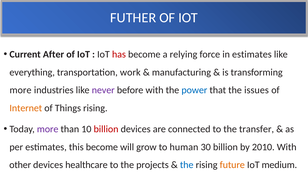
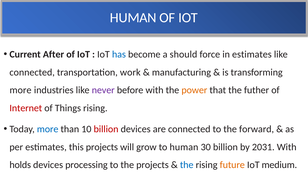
FUTHER at (133, 18): FUTHER -> HUMAN
has colour: red -> blue
relying: relying -> should
everything at (32, 72): everything -> connected
power colour: blue -> orange
issues: issues -> futher
Internet colour: orange -> red
more at (48, 129) colour: purple -> blue
transfer: transfer -> forward
this become: become -> projects
2010: 2010 -> 2031
other: other -> holds
healthcare: healthcare -> processing
